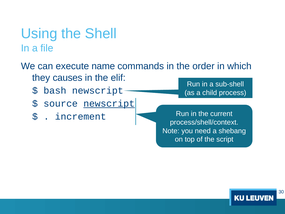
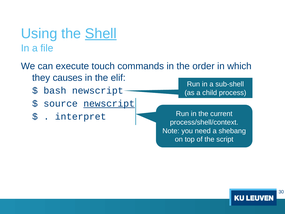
Shell underline: none -> present
name: name -> touch
increment: increment -> interpret
